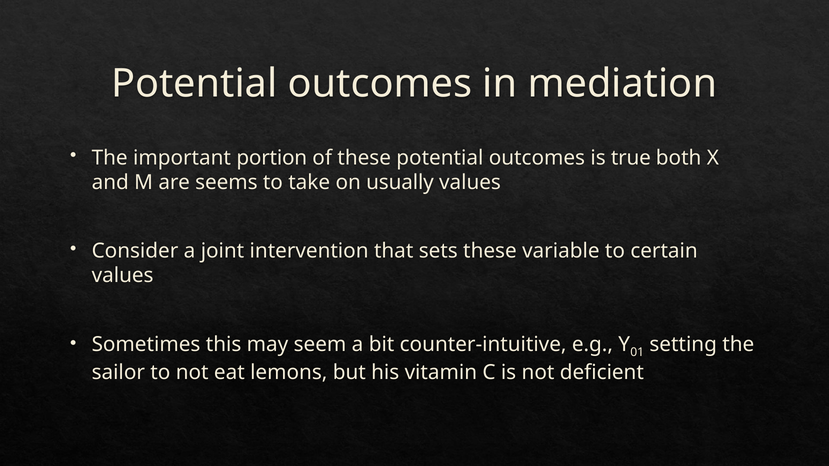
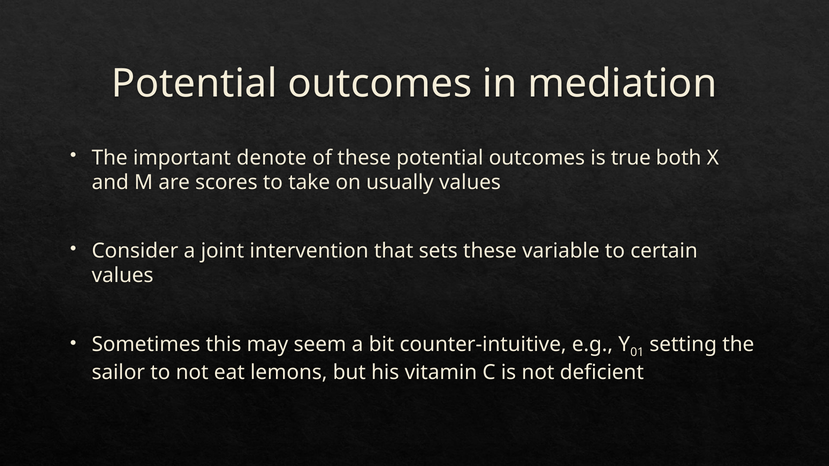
portion: portion -> denote
seems: seems -> scores
